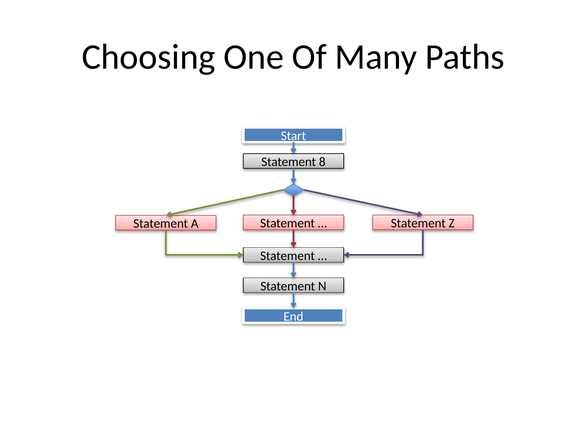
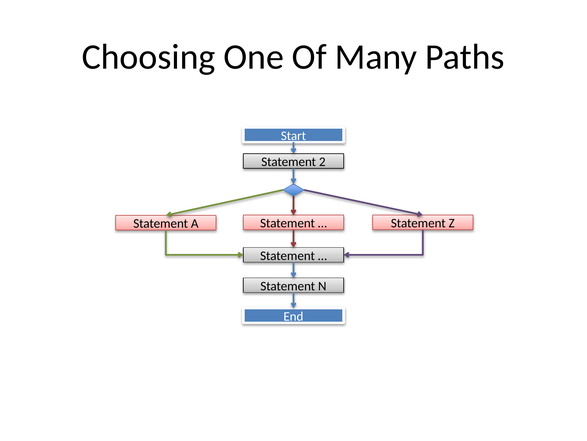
8: 8 -> 2
